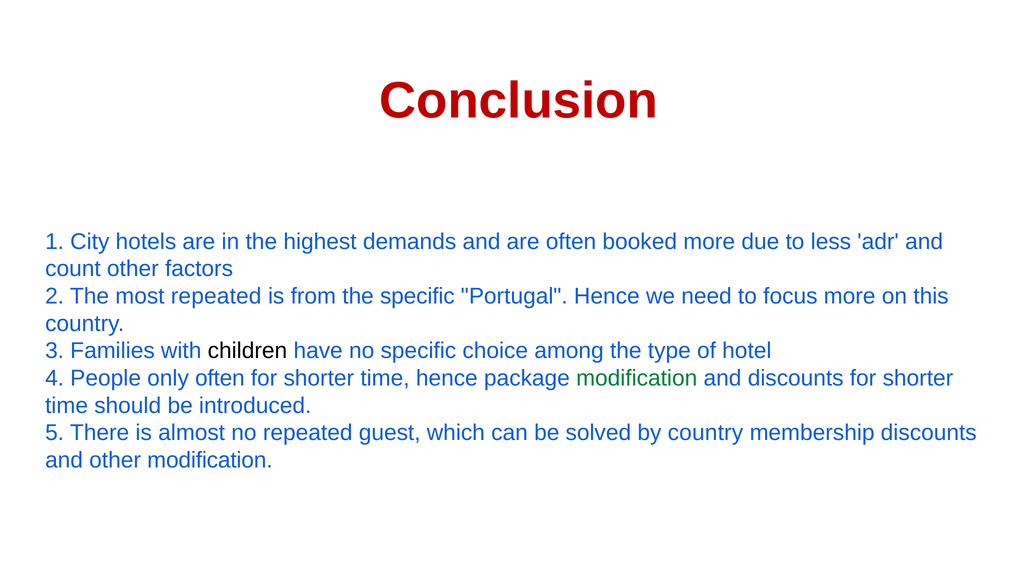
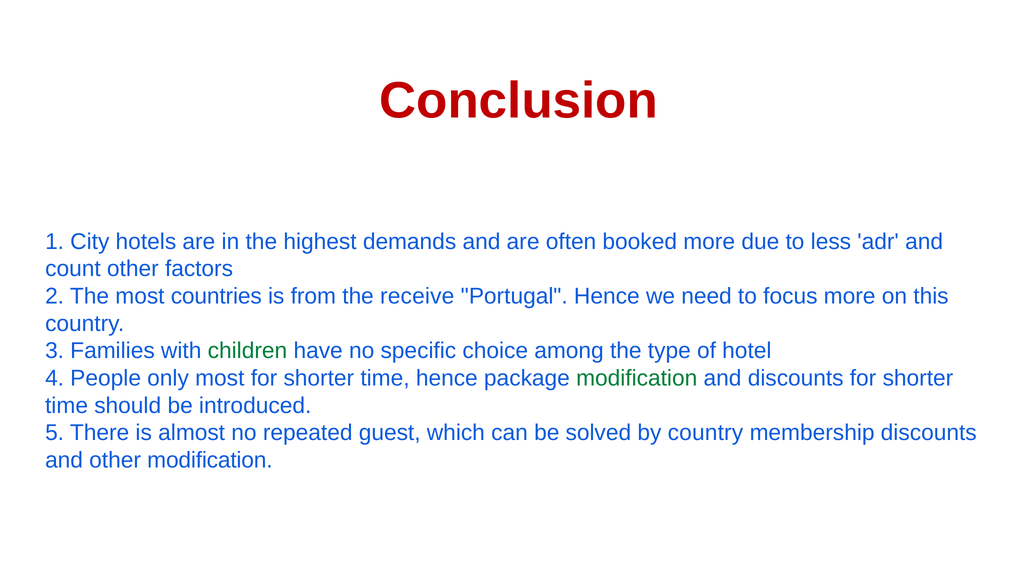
most repeated: repeated -> countries
the specific: specific -> receive
children colour: black -> green
only often: often -> most
